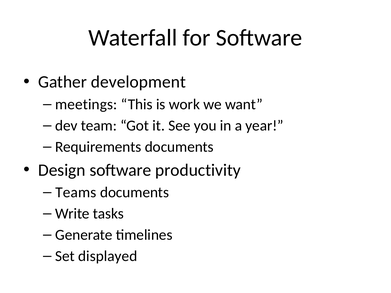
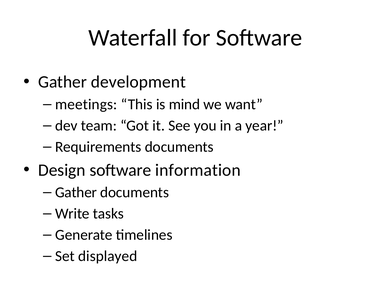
work: work -> mind
productivity: productivity -> information
Teams at (76, 193): Teams -> Gather
